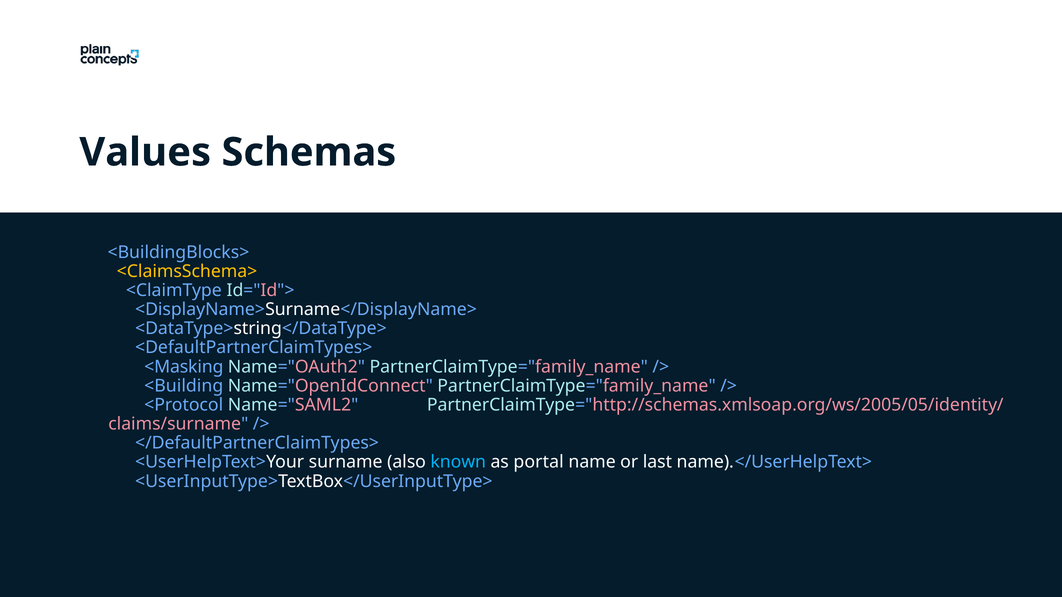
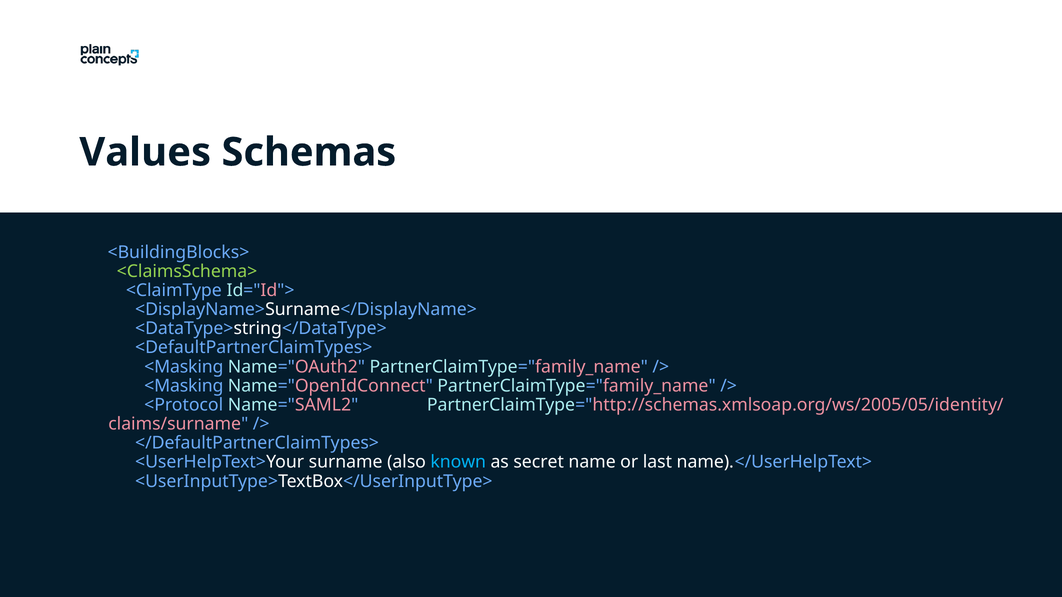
<ClaimsSchema> colour: yellow -> light green
<Building at (184, 386): <Building -> <Masking
portal: portal -> secret
